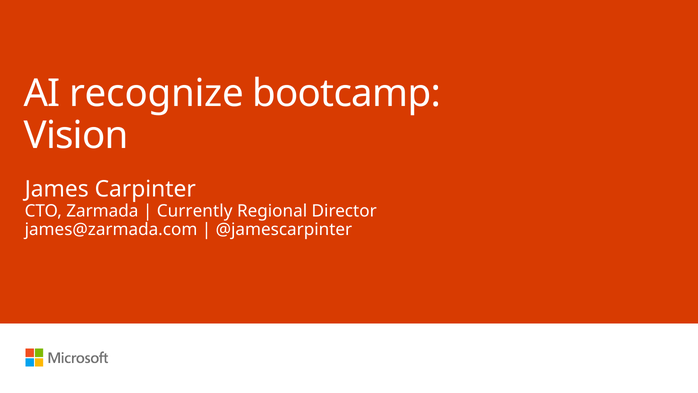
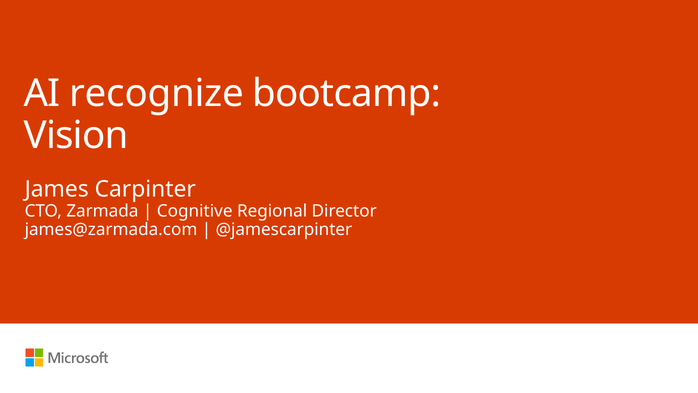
Currently: Currently -> Cognitive
